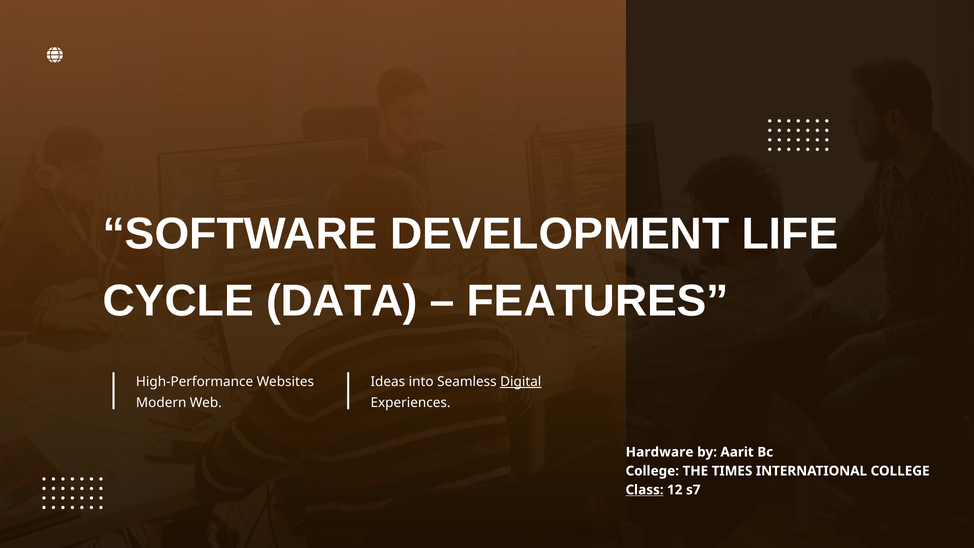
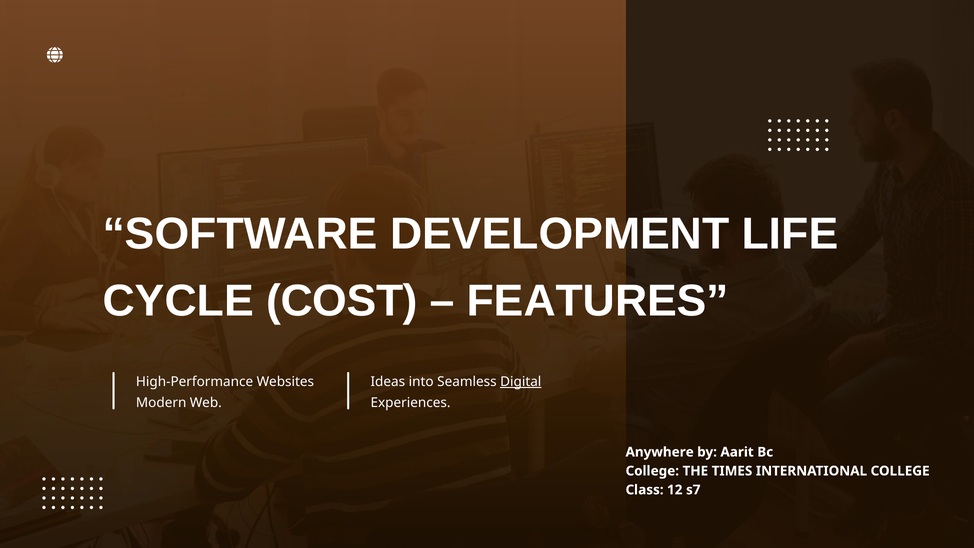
DATA: DATA -> COST
Hardware: Hardware -> Anywhere
Class underline: present -> none
